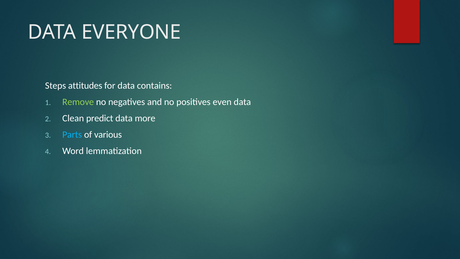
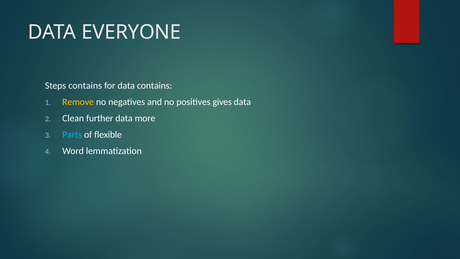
Steps attitudes: attitudes -> contains
Remove colour: light green -> yellow
even: even -> gives
predict: predict -> further
various: various -> flexible
